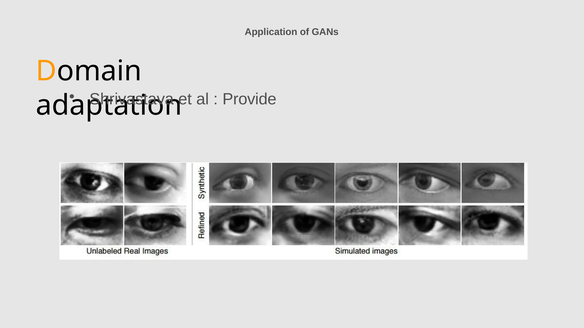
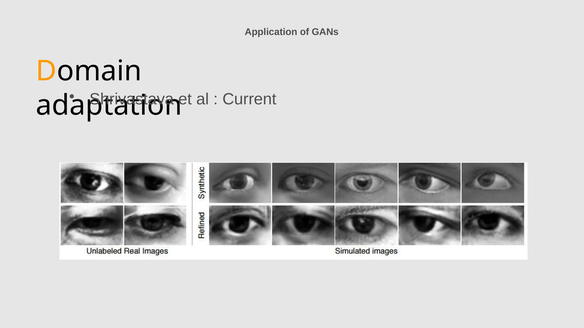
Provide: Provide -> Current
